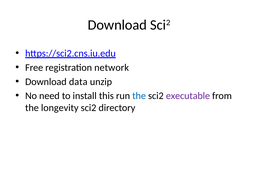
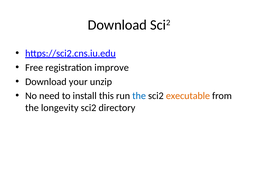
network: network -> improve
data: data -> your
executable colour: purple -> orange
